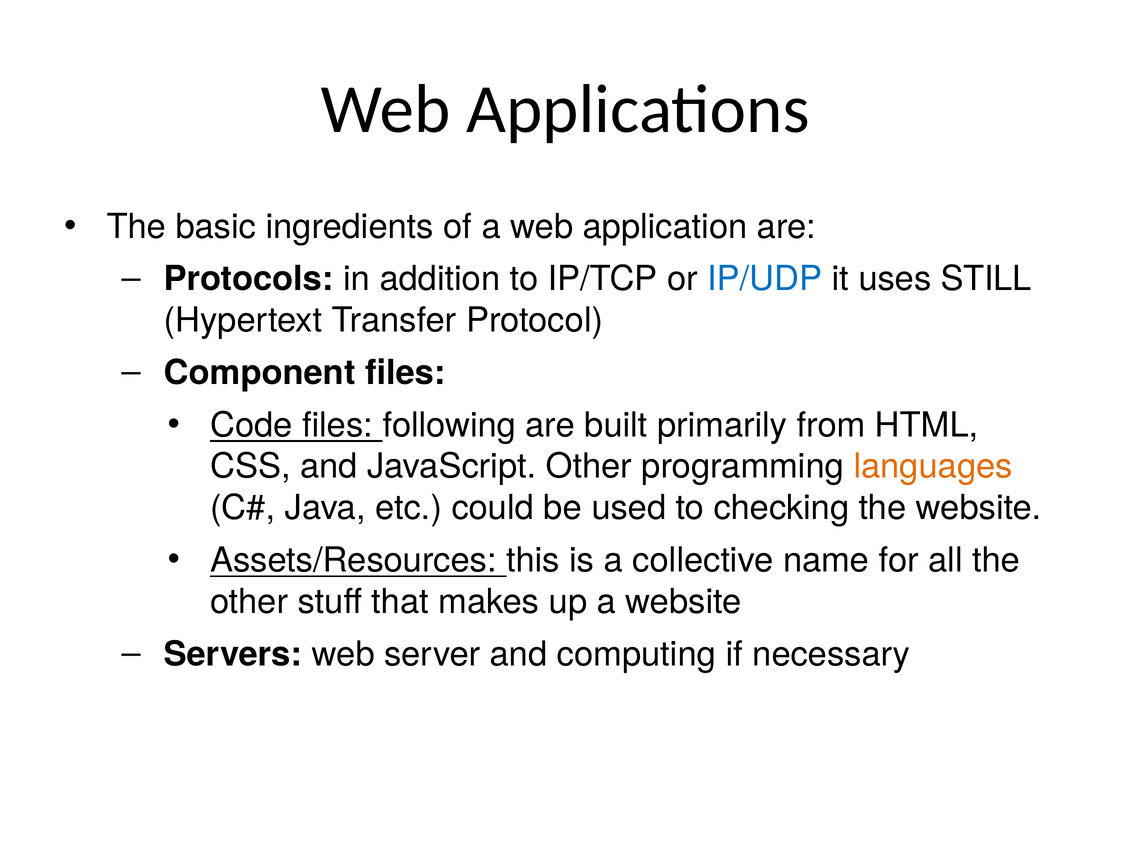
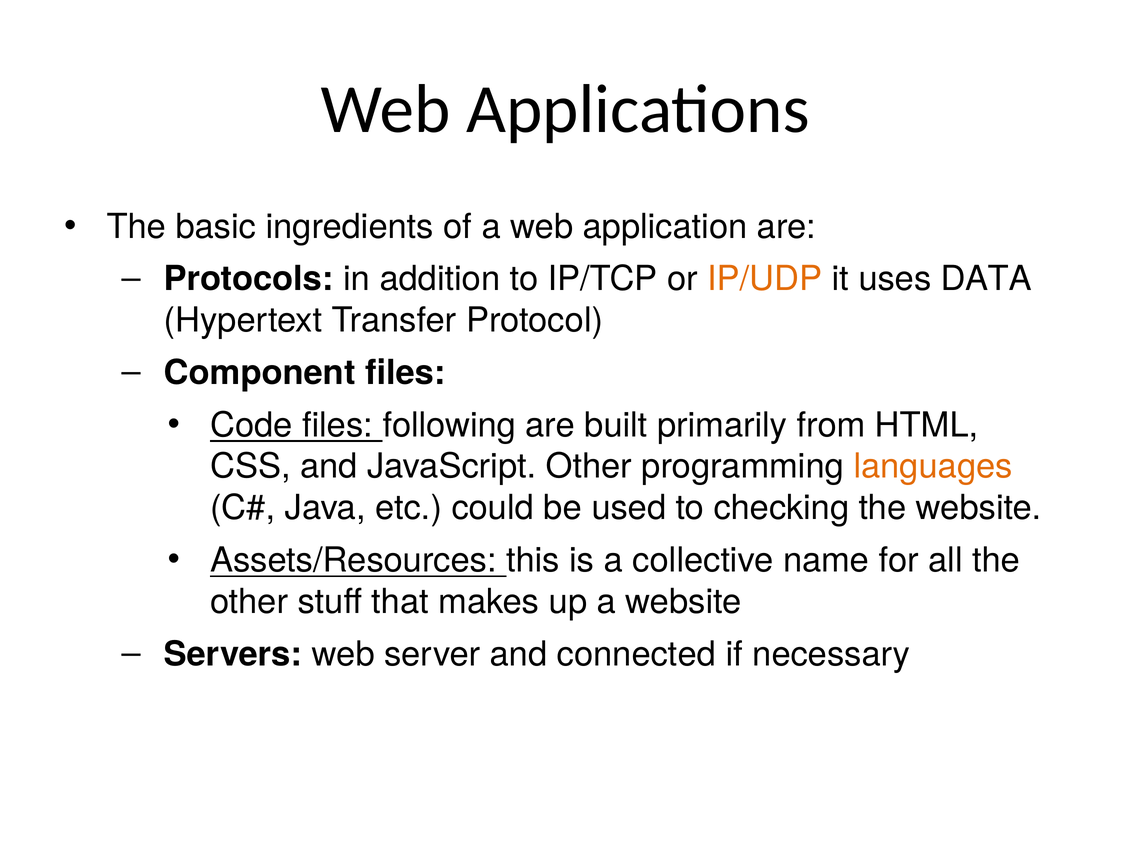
IP/UDP colour: blue -> orange
STILL: STILL -> DATA
computing: computing -> connected
